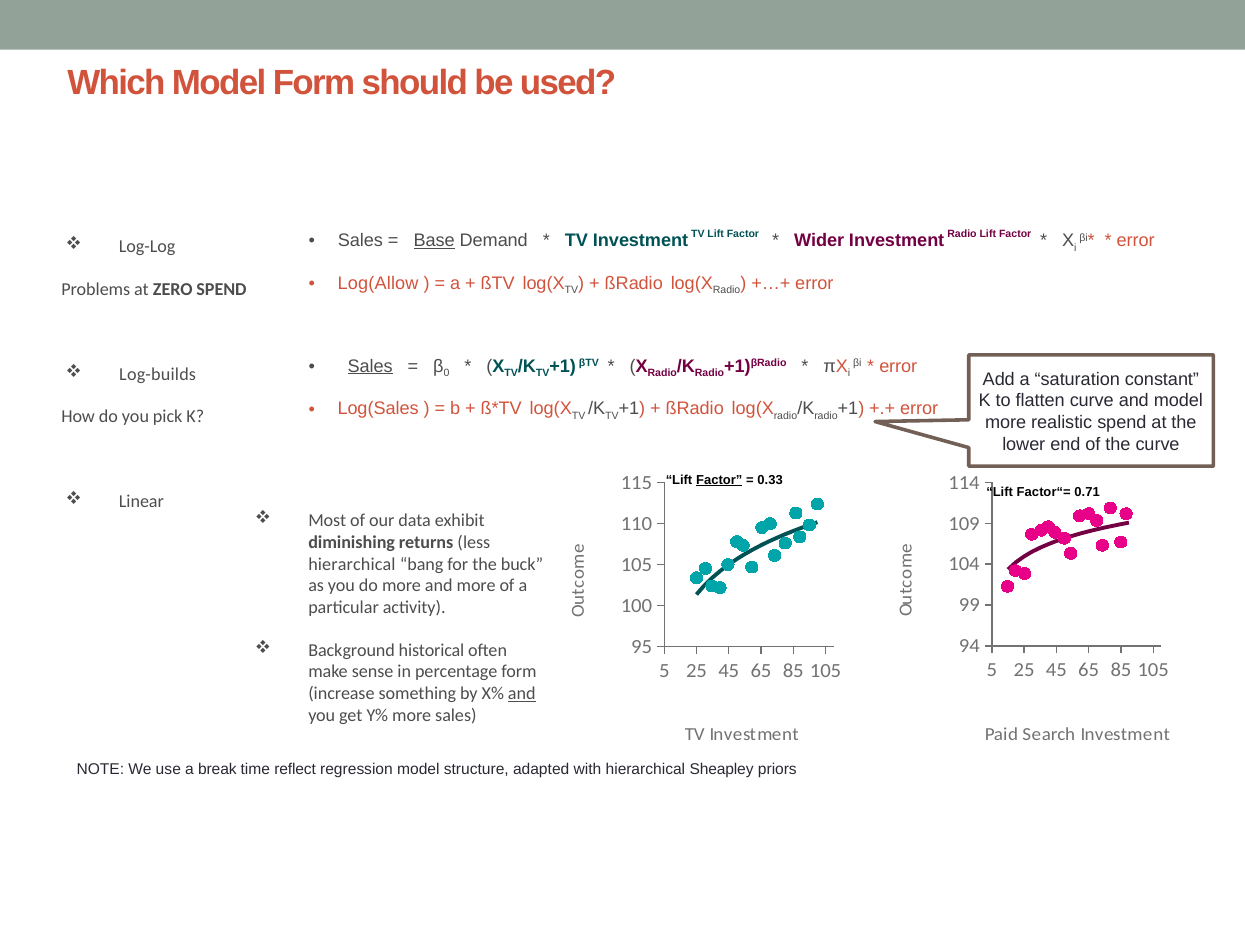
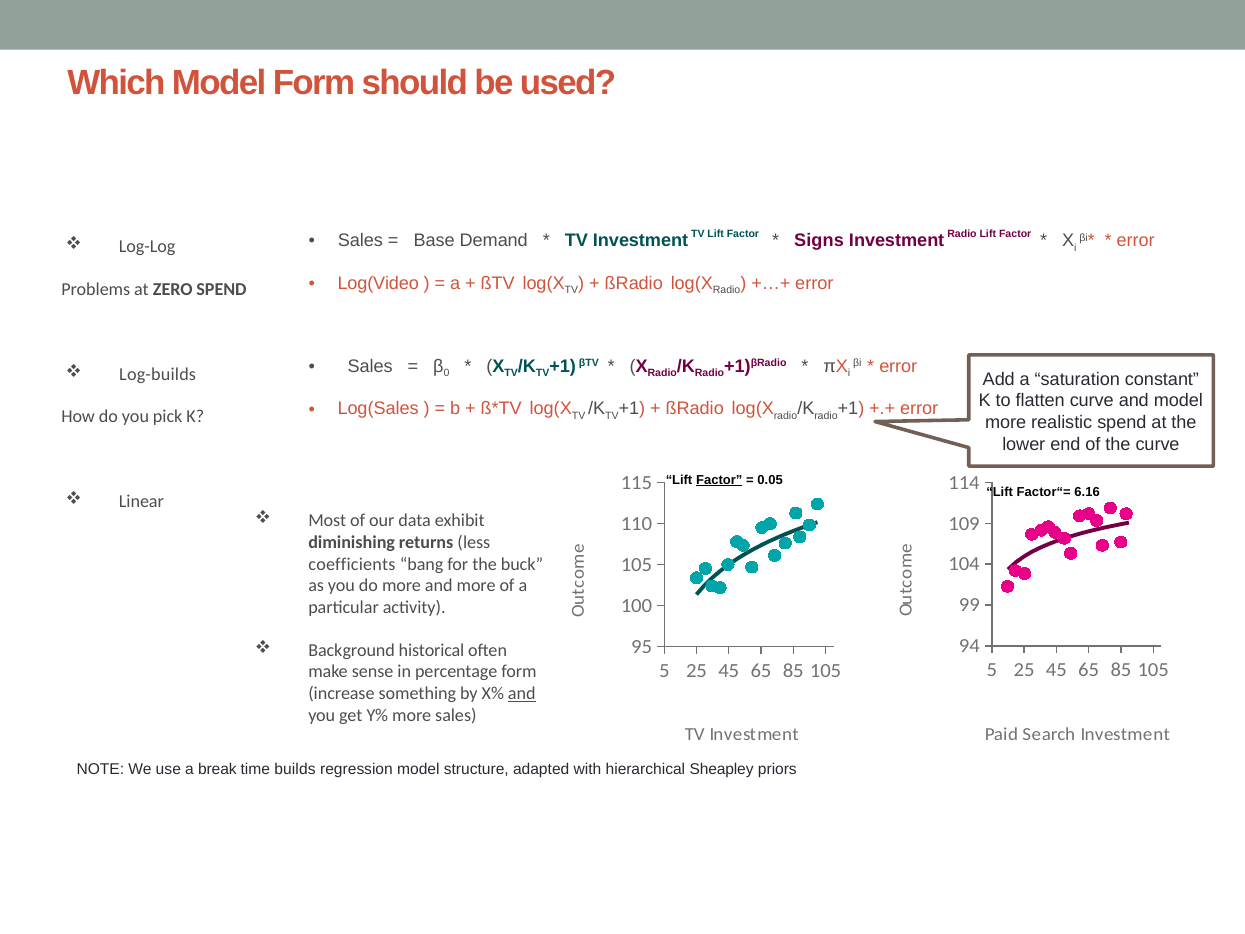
Base underline: present -> none
Wider: Wider -> Signs
Log(Allow: Log(Allow -> Log(Video
Sales at (370, 366) underline: present -> none
0.33: 0.33 -> 0.05
0.71: 0.71 -> 6.16
hierarchical at (352, 564): hierarchical -> coefficients
reflect: reflect -> builds
